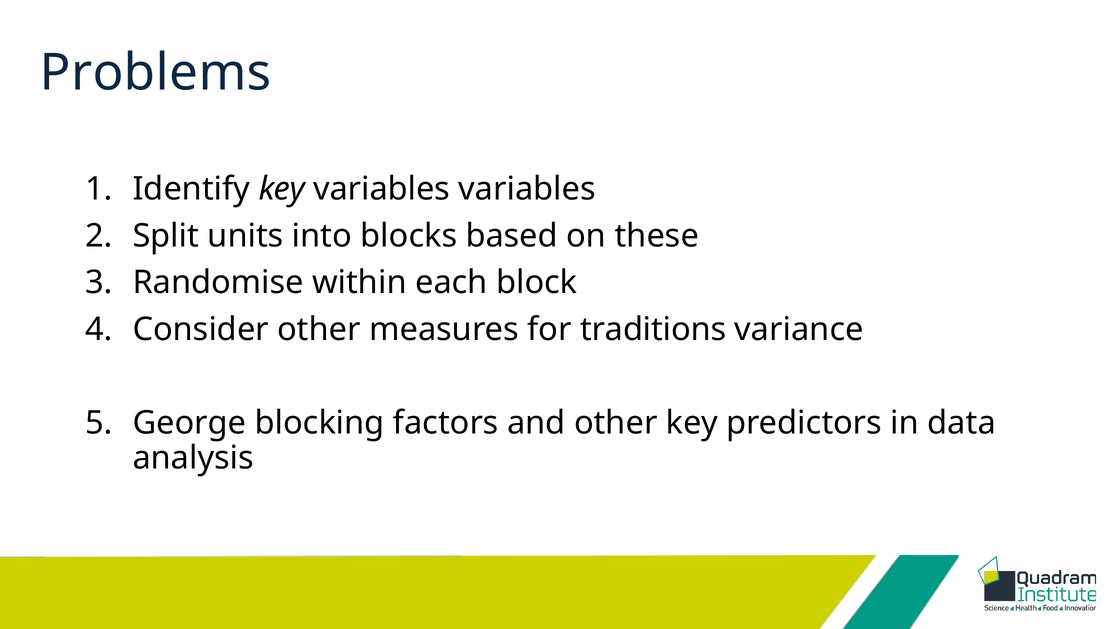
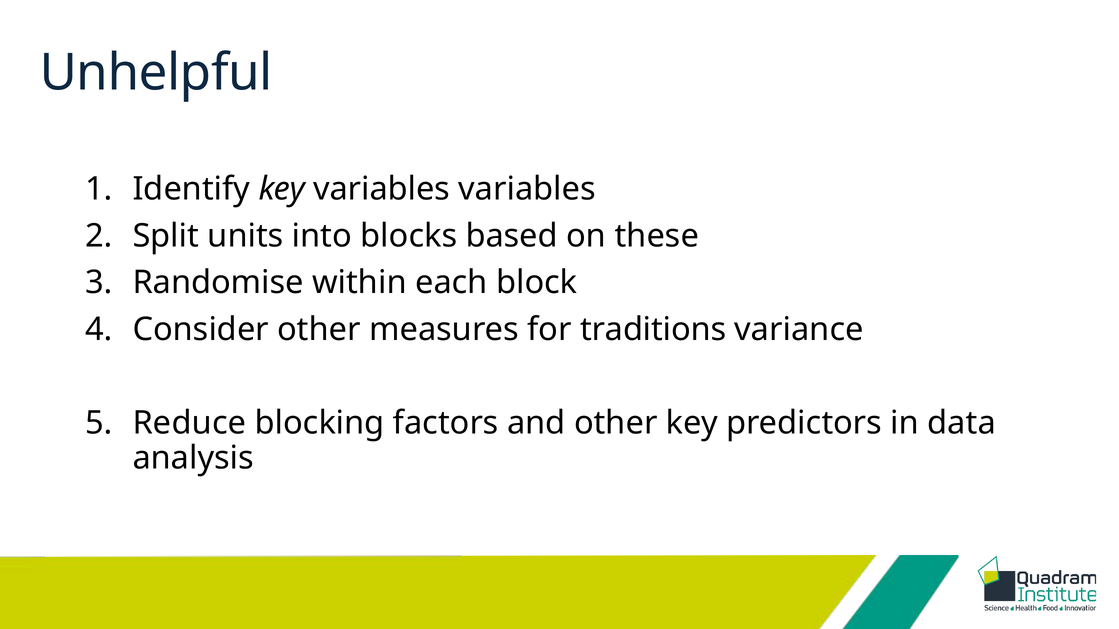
Problems: Problems -> Unhelpful
George: George -> Reduce
